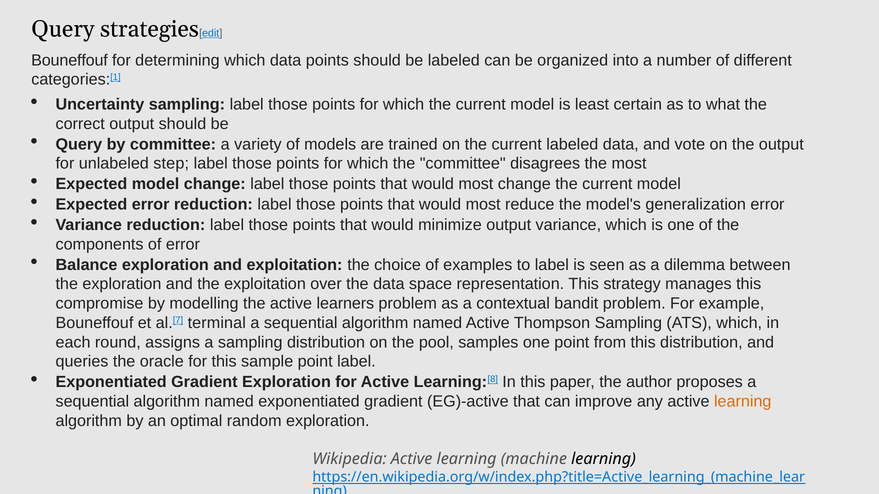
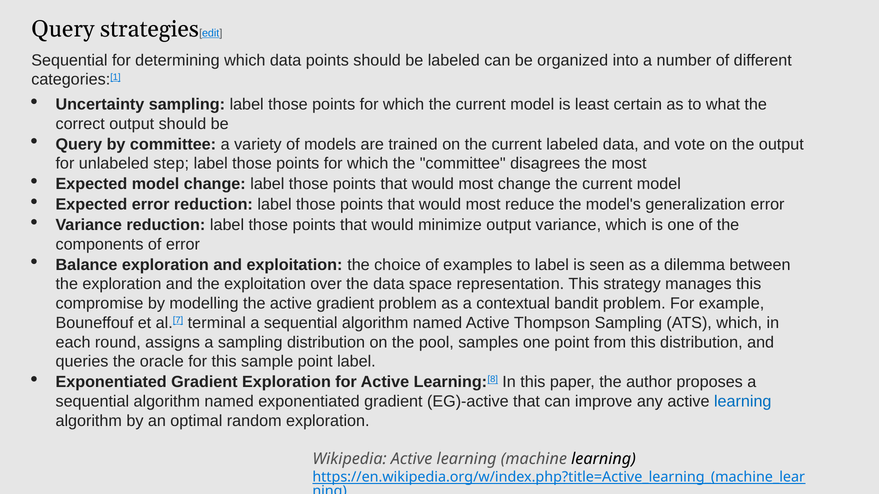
Bouneffouf at (70, 60): Bouneffouf -> Sequential
active learners: learners -> gradient
learning at (743, 402) colour: orange -> blue
